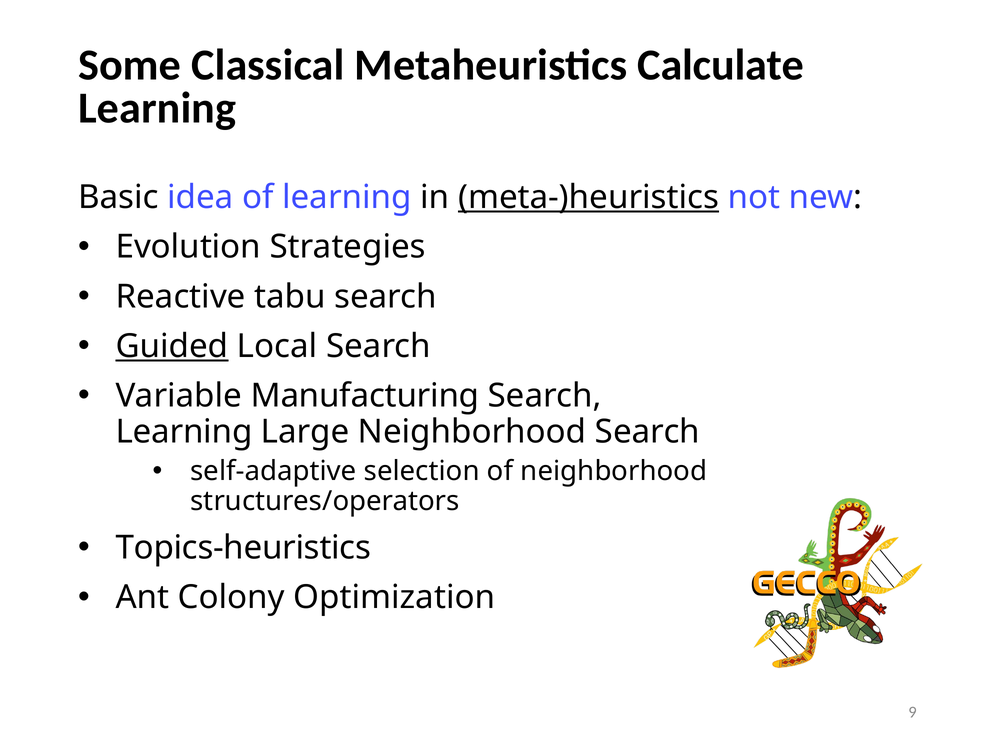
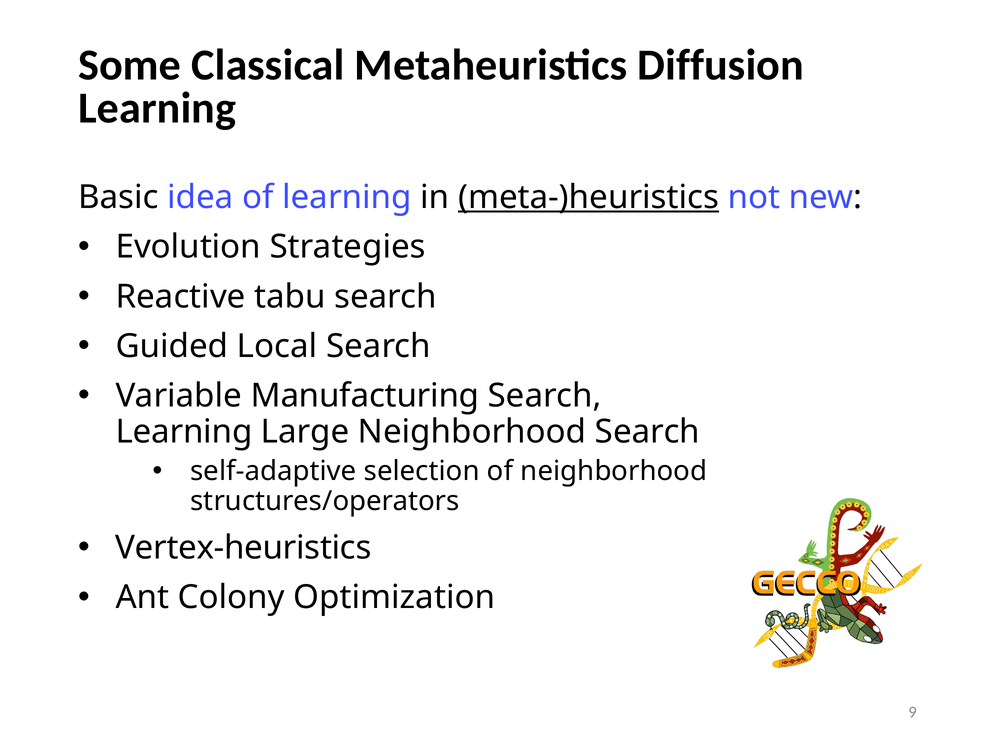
Calculate: Calculate -> Diffusion
Guided underline: present -> none
Topics-heuristics: Topics-heuristics -> Vertex-heuristics
